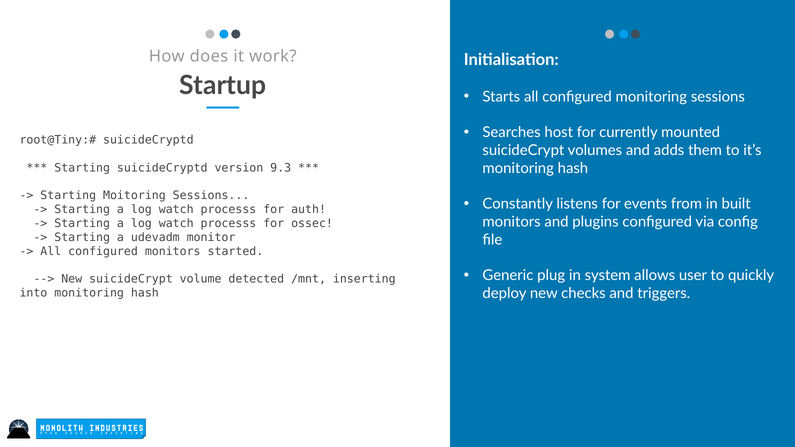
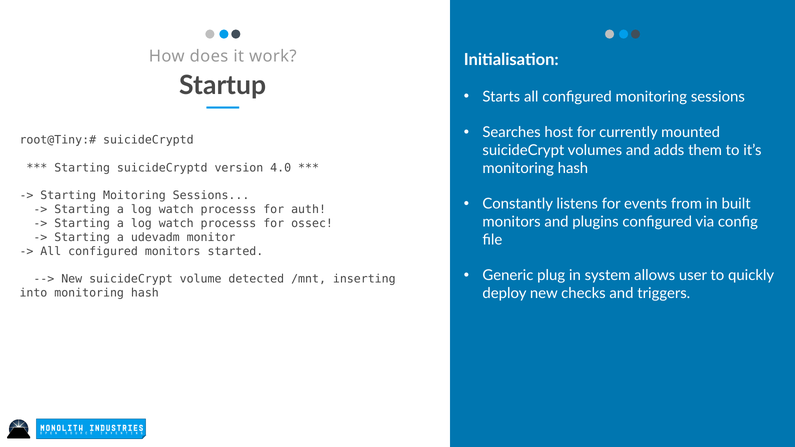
9.3: 9.3 -> 4.0
